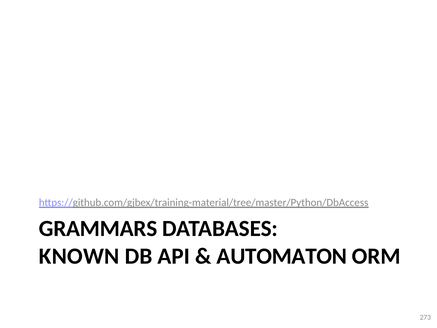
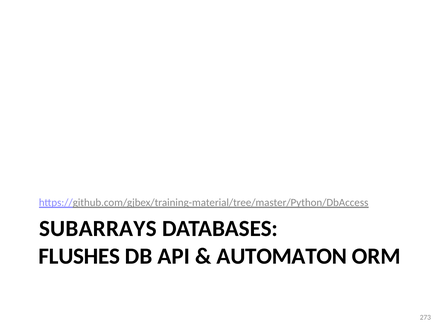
GRAMMARS: GRAMMARS -> SUBARRAYS
KNOWN: KNOWN -> FLUSHES
